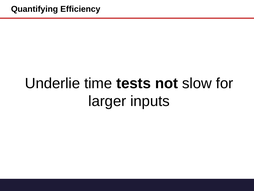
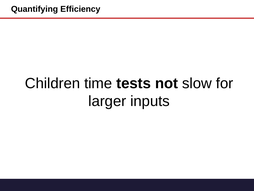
Underlie: Underlie -> Children
